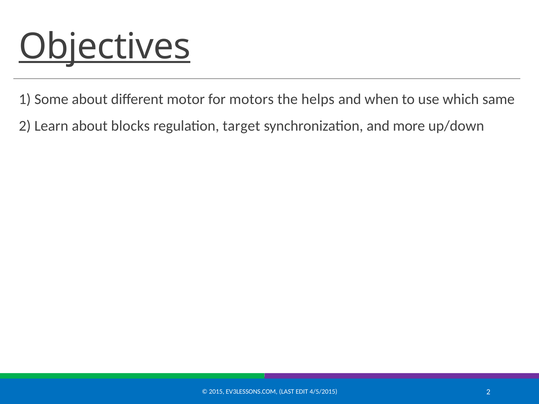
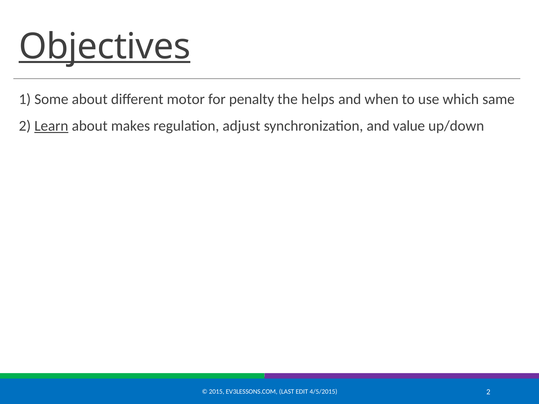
motors: motors -> penalty
Learn underline: none -> present
blocks: blocks -> makes
target: target -> adjust
more: more -> value
